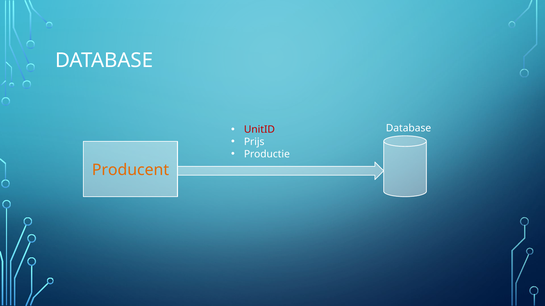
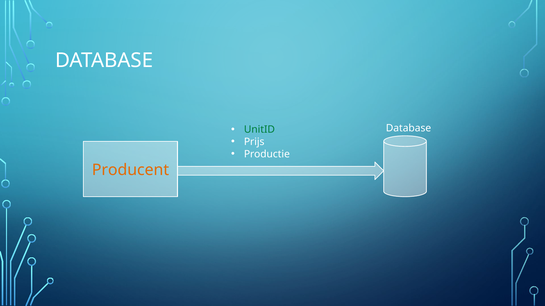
UnitID colour: red -> green
